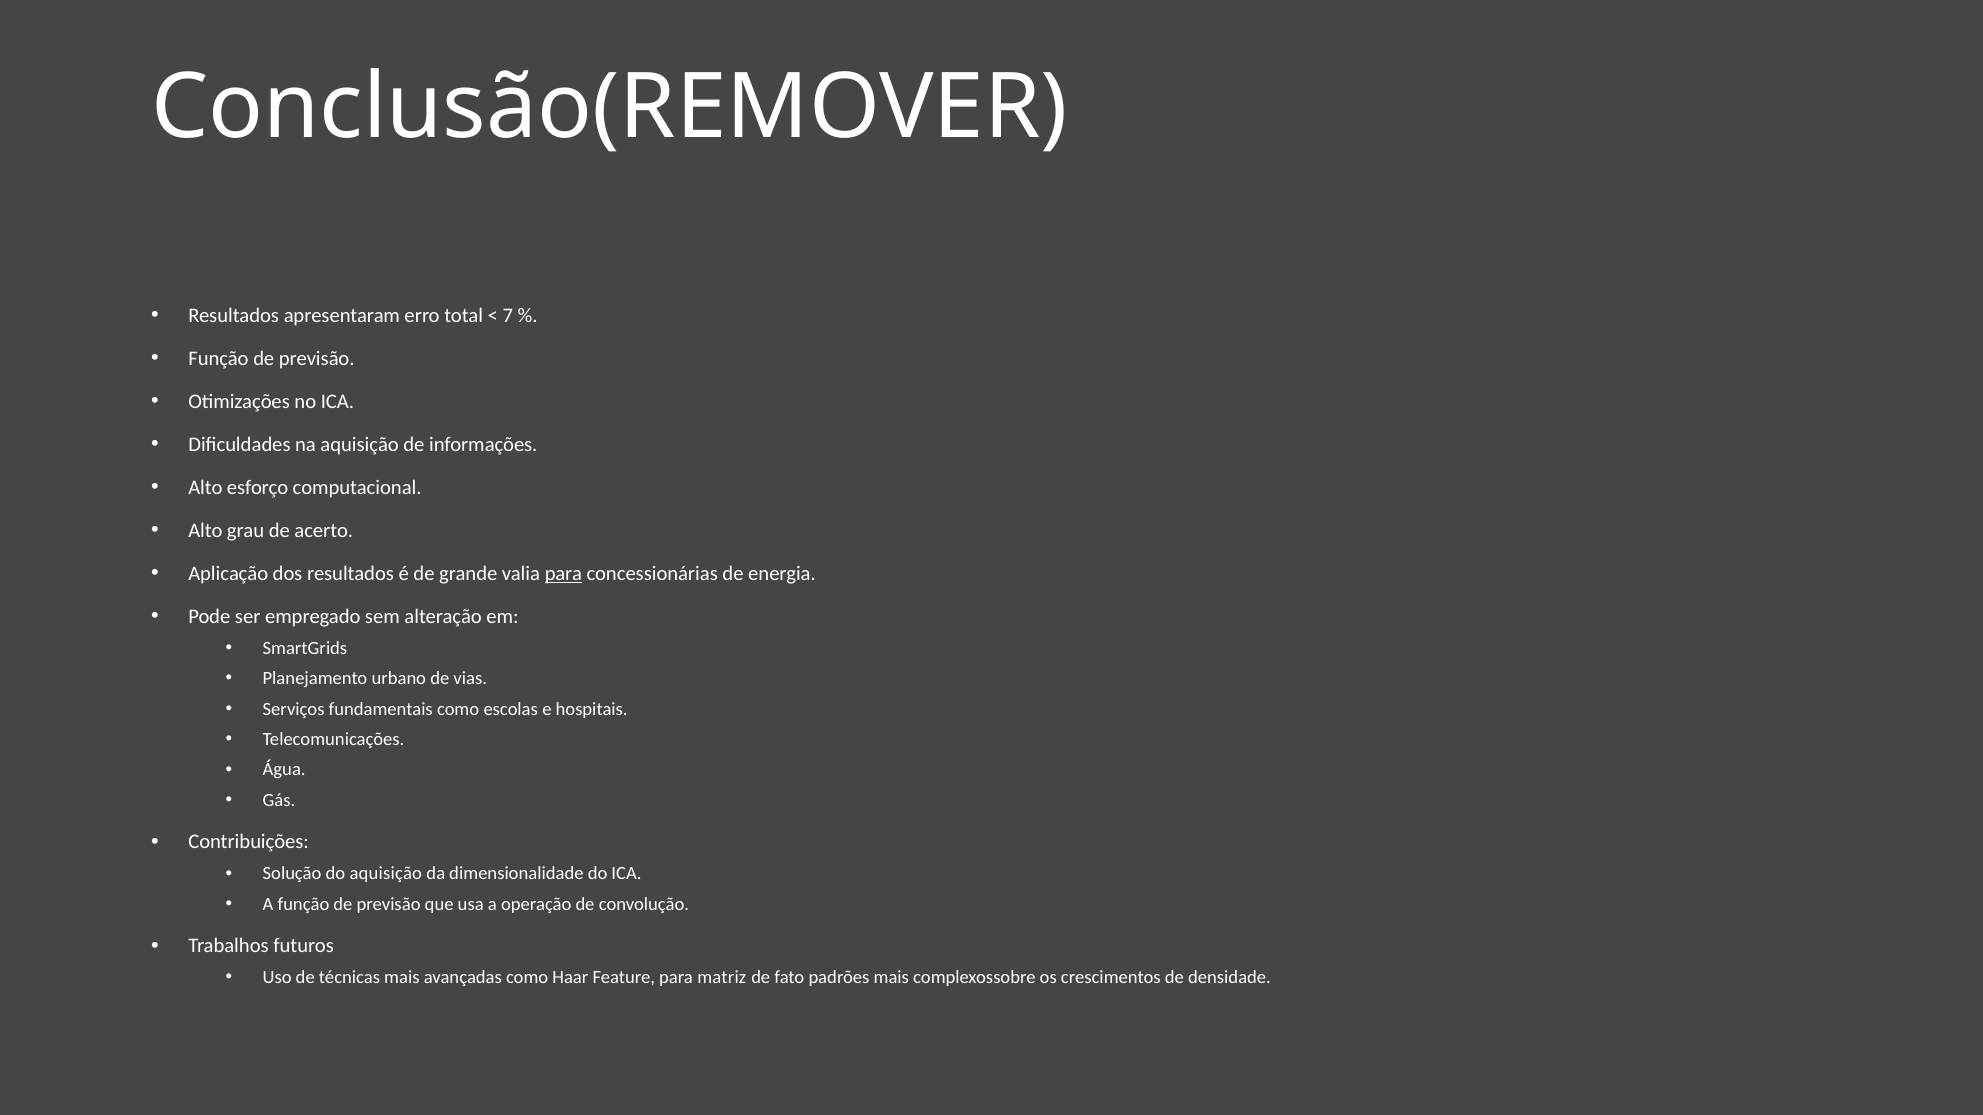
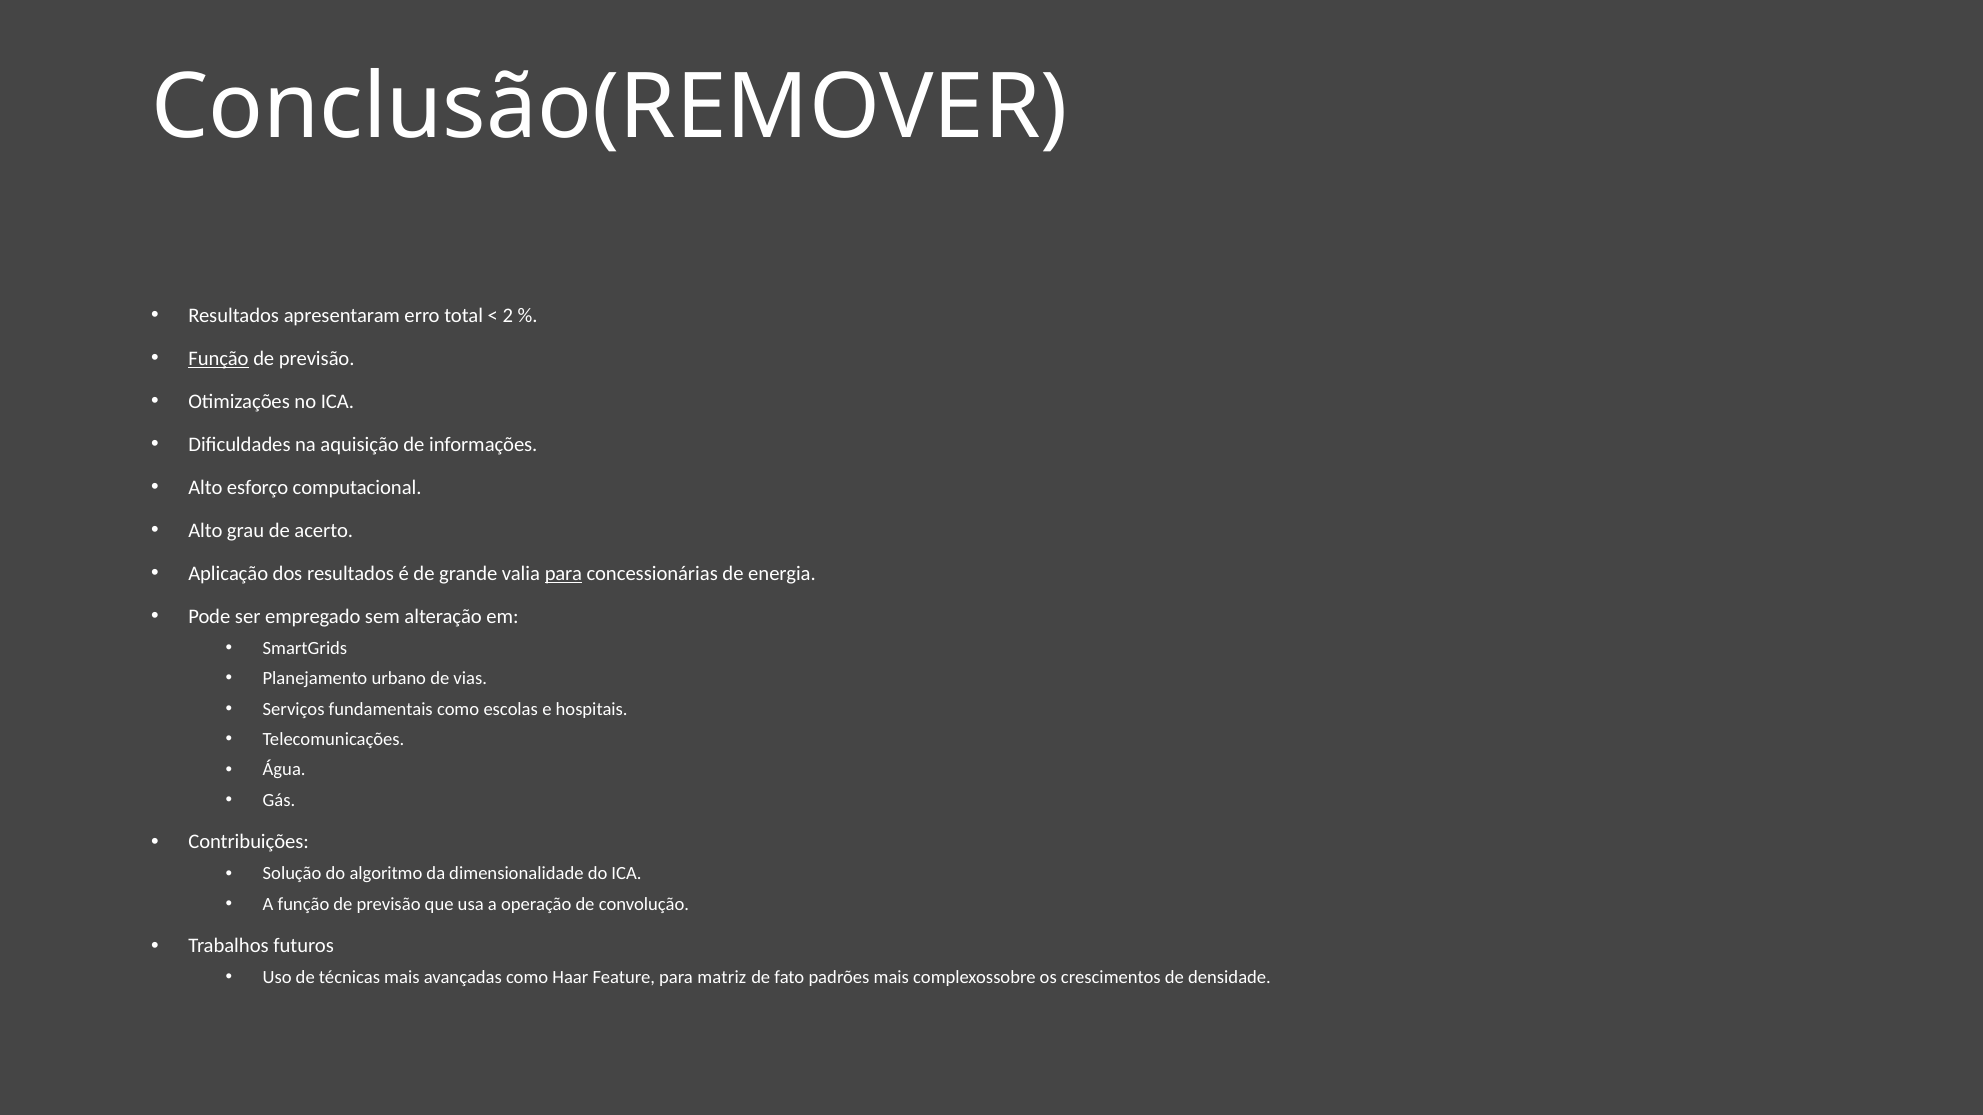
7: 7 -> 2
Função at (219, 358) underline: none -> present
do aquisição: aquisição -> algoritmo
